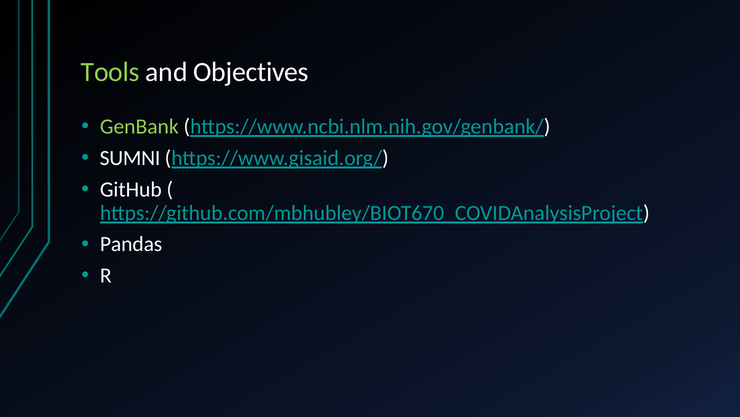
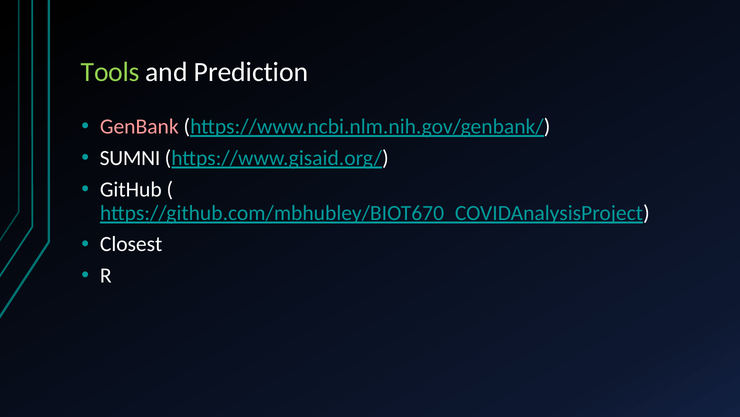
Objectives: Objectives -> Prediction
GenBank colour: light green -> pink
Pandas: Pandas -> Closest
